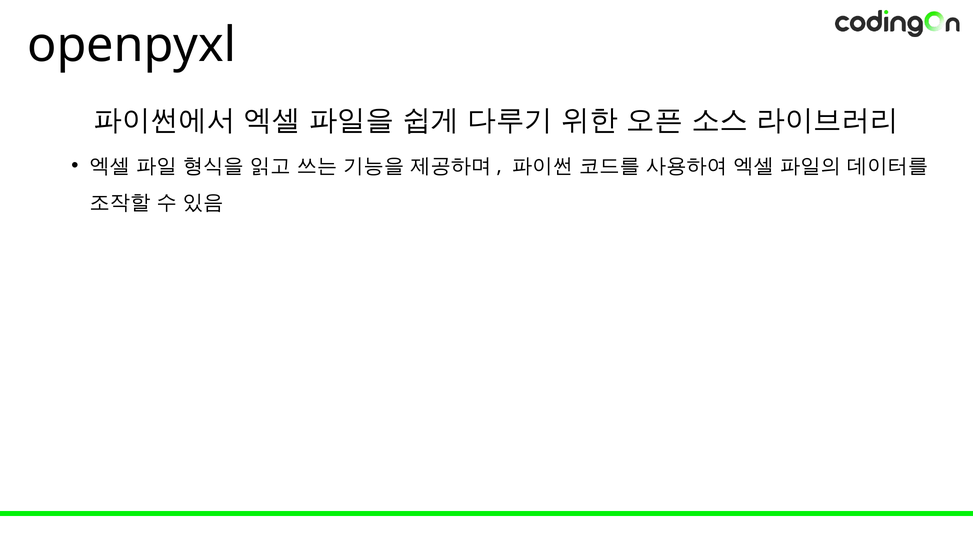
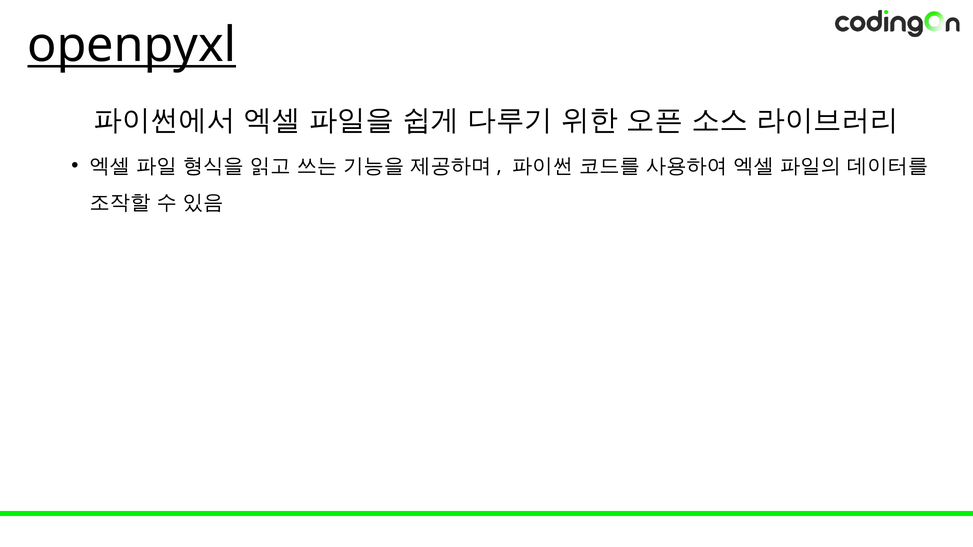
openpyxl underline: none -> present
